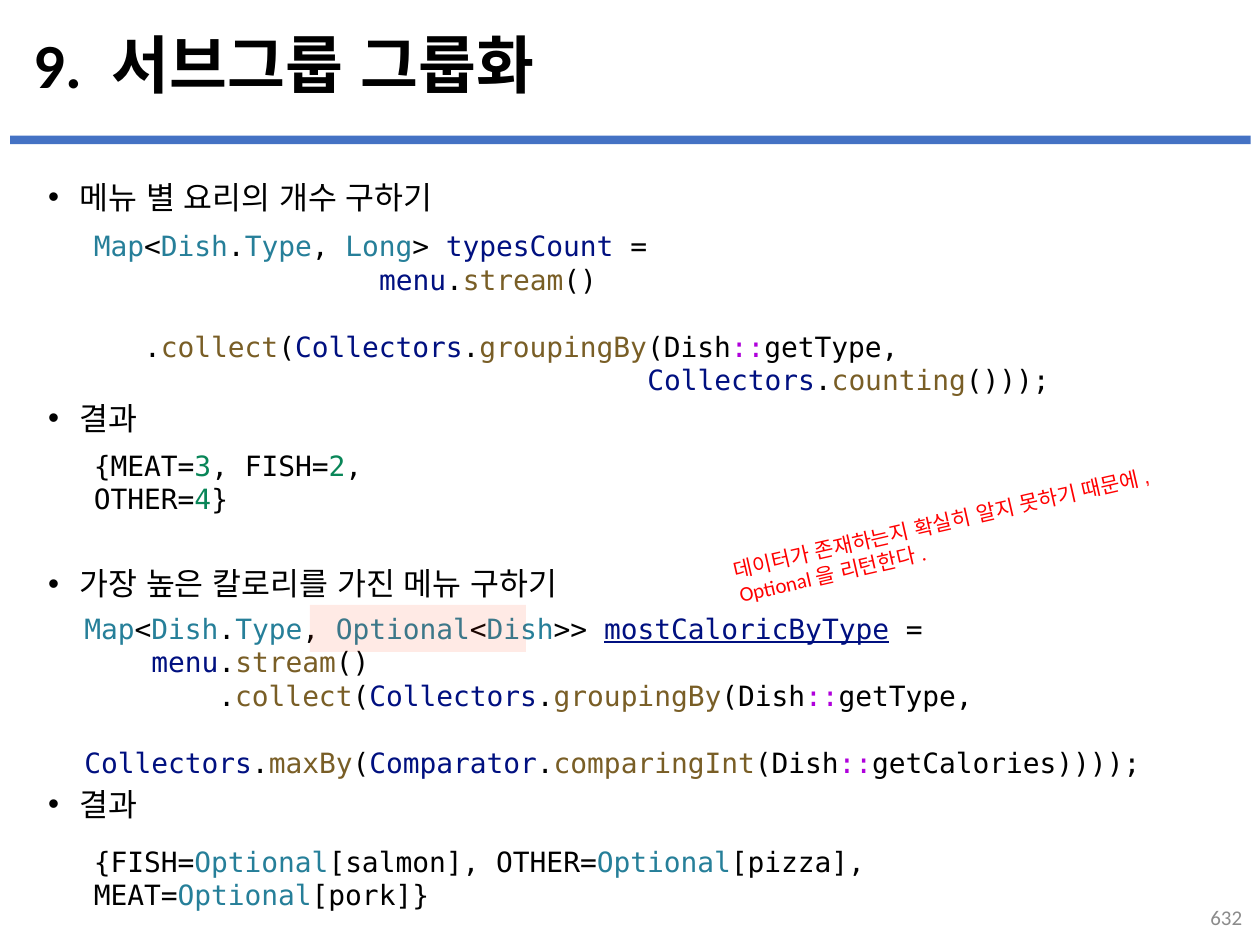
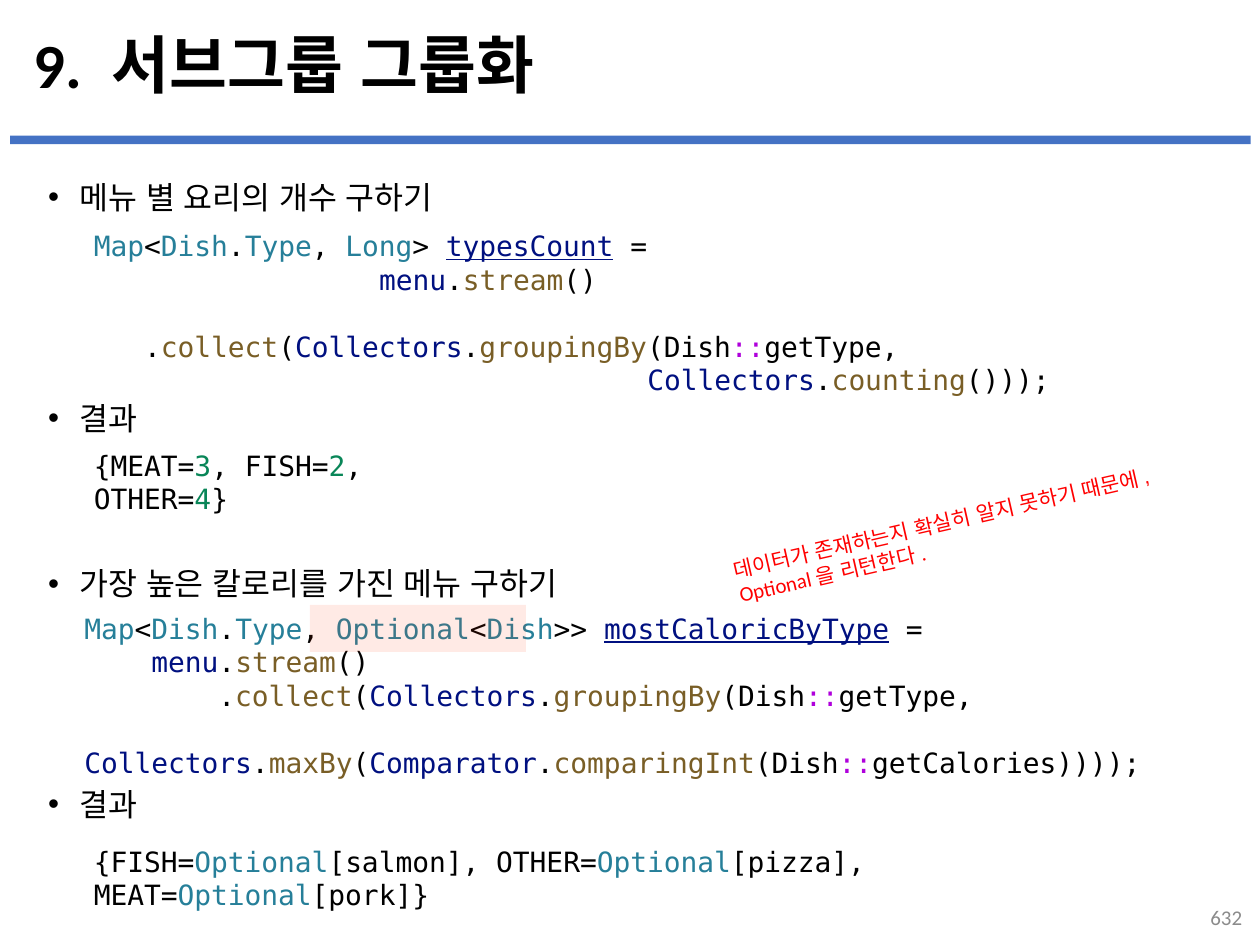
typesCount underline: none -> present
